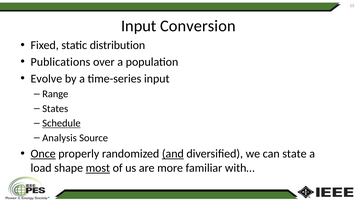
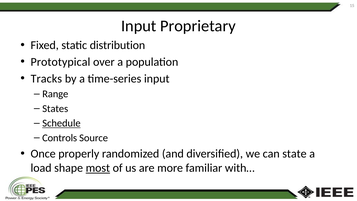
Conversion: Conversion -> Proprietary
Publications: Publications -> Prototypical
Evolve: Evolve -> Tracks
Analysis: Analysis -> Controls
Once underline: present -> none
and underline: present -> none
